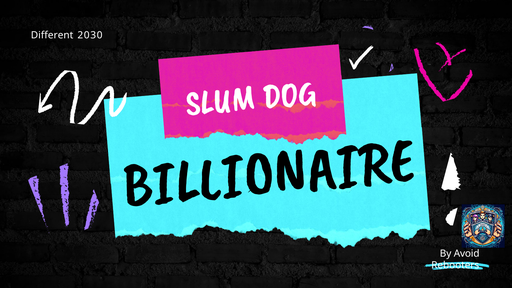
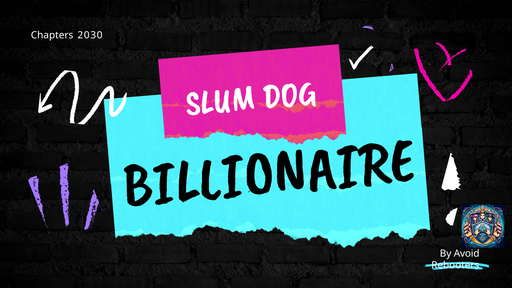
Different: Different -> Chapters
